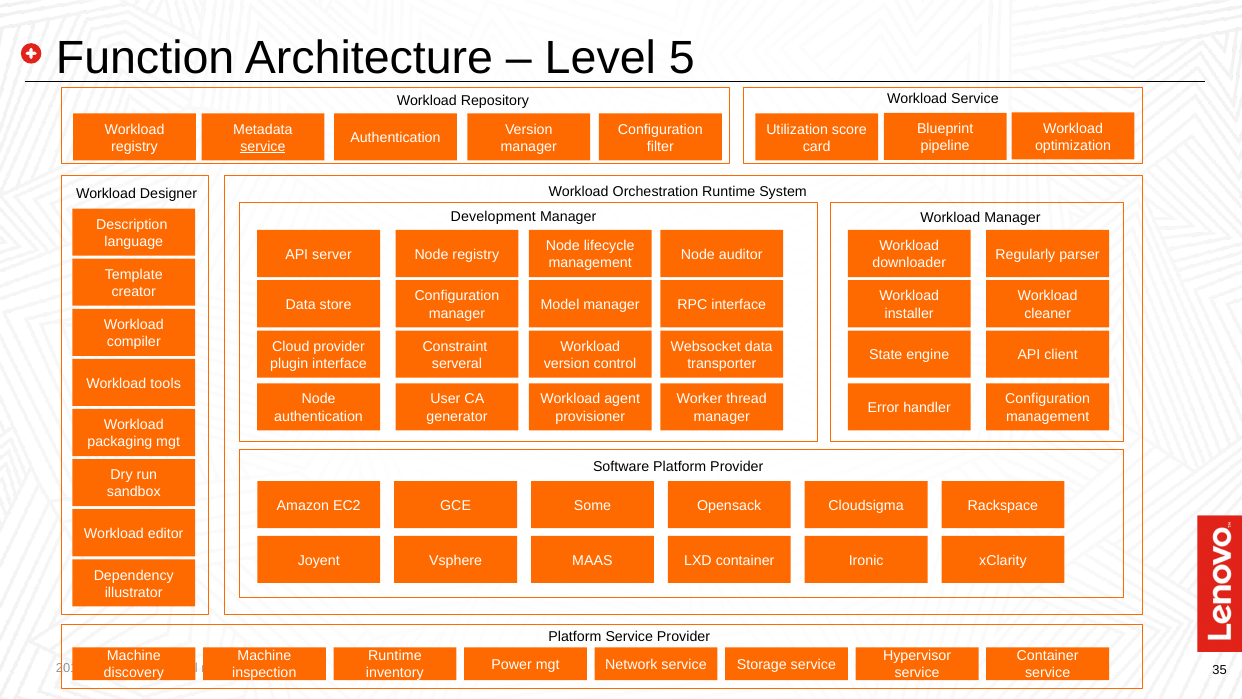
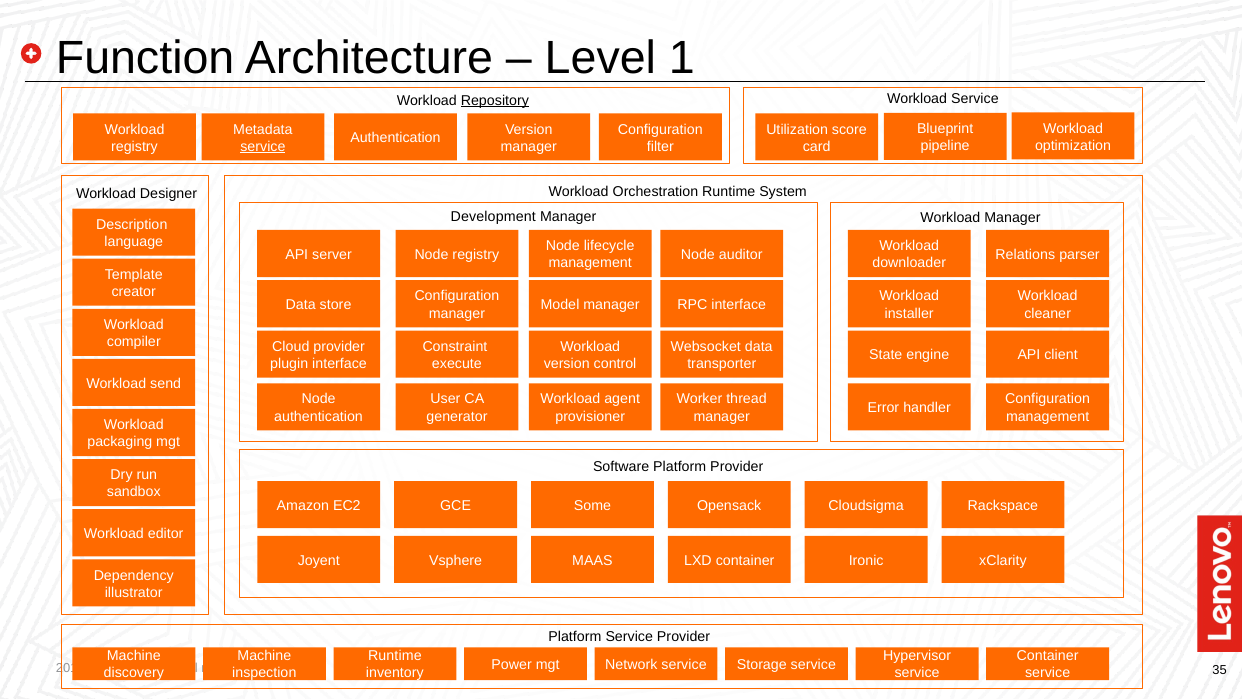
5: 5 -> 1
Repository underline: none -> present
Regularly: Regularly -> Relations
serveral: serveral -> execute
tools: tools -> send
